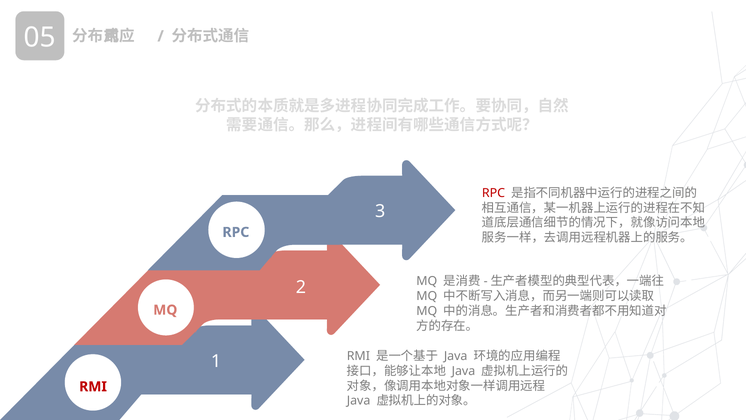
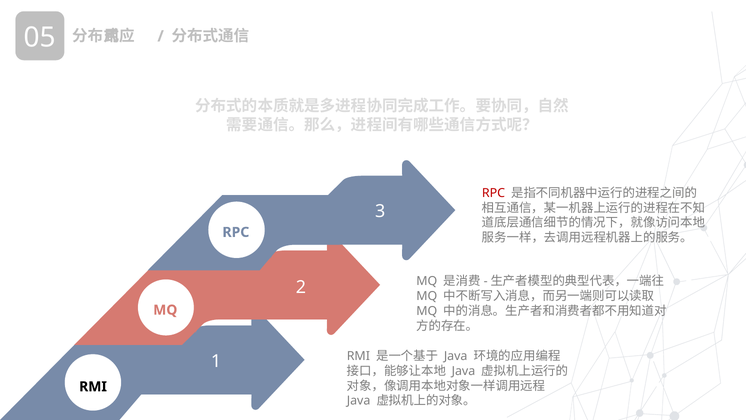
RMI at (93, 386) colour: red -> black
